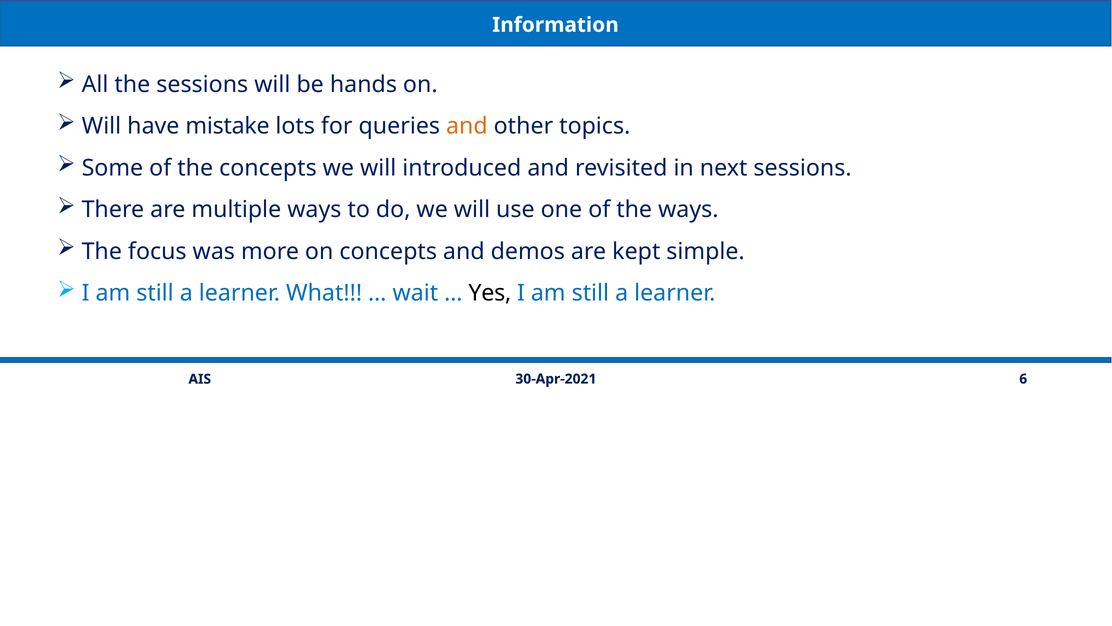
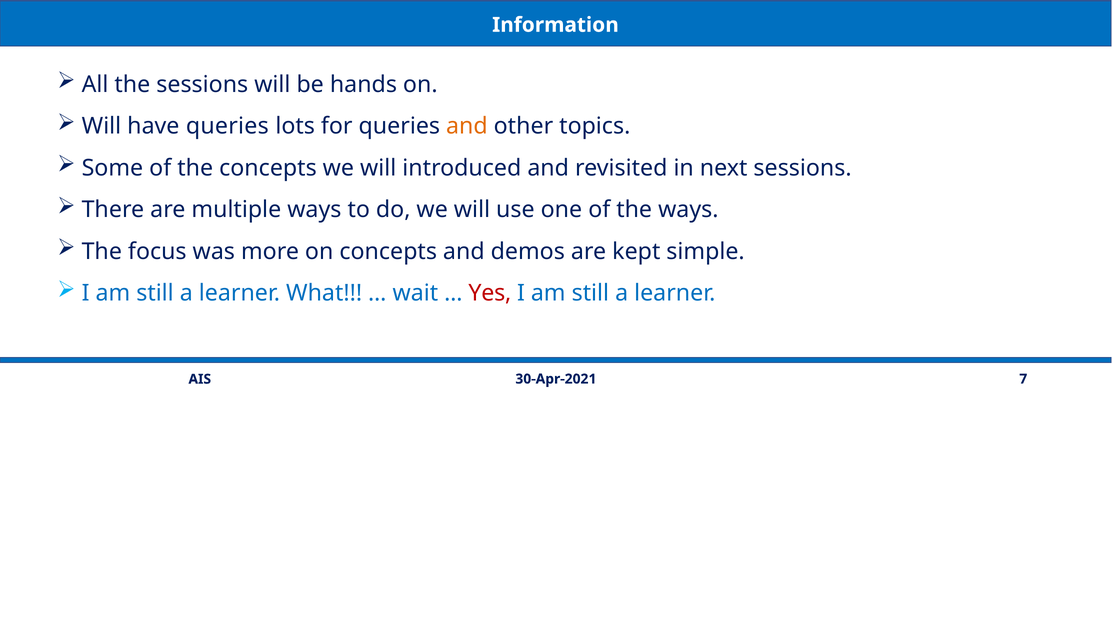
have mistake: mistake -> queries
Yes colour: black -> red
6: 6 -> 7
